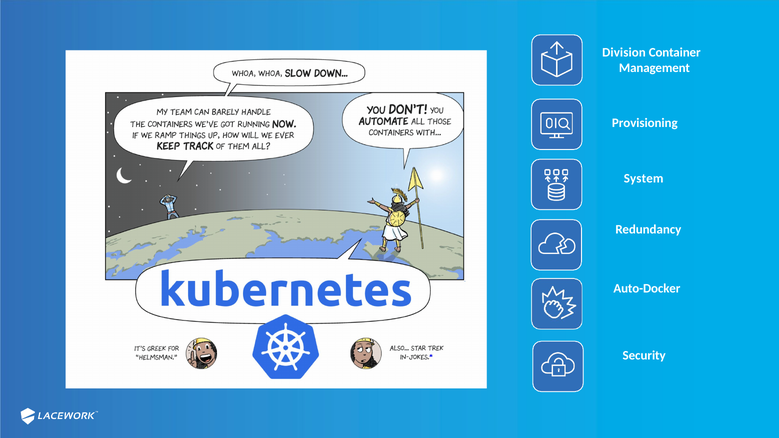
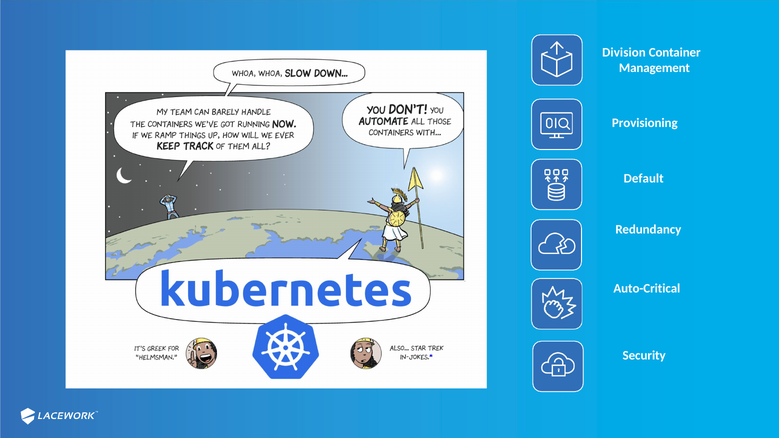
System: System -> Default
Auto-Docker: Auto-Docker -> Auto-Critical
